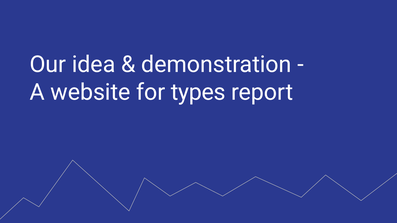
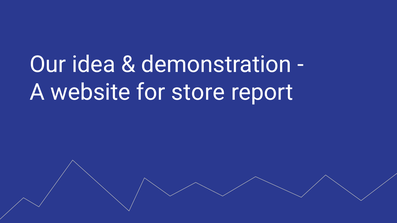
types: types -> store
